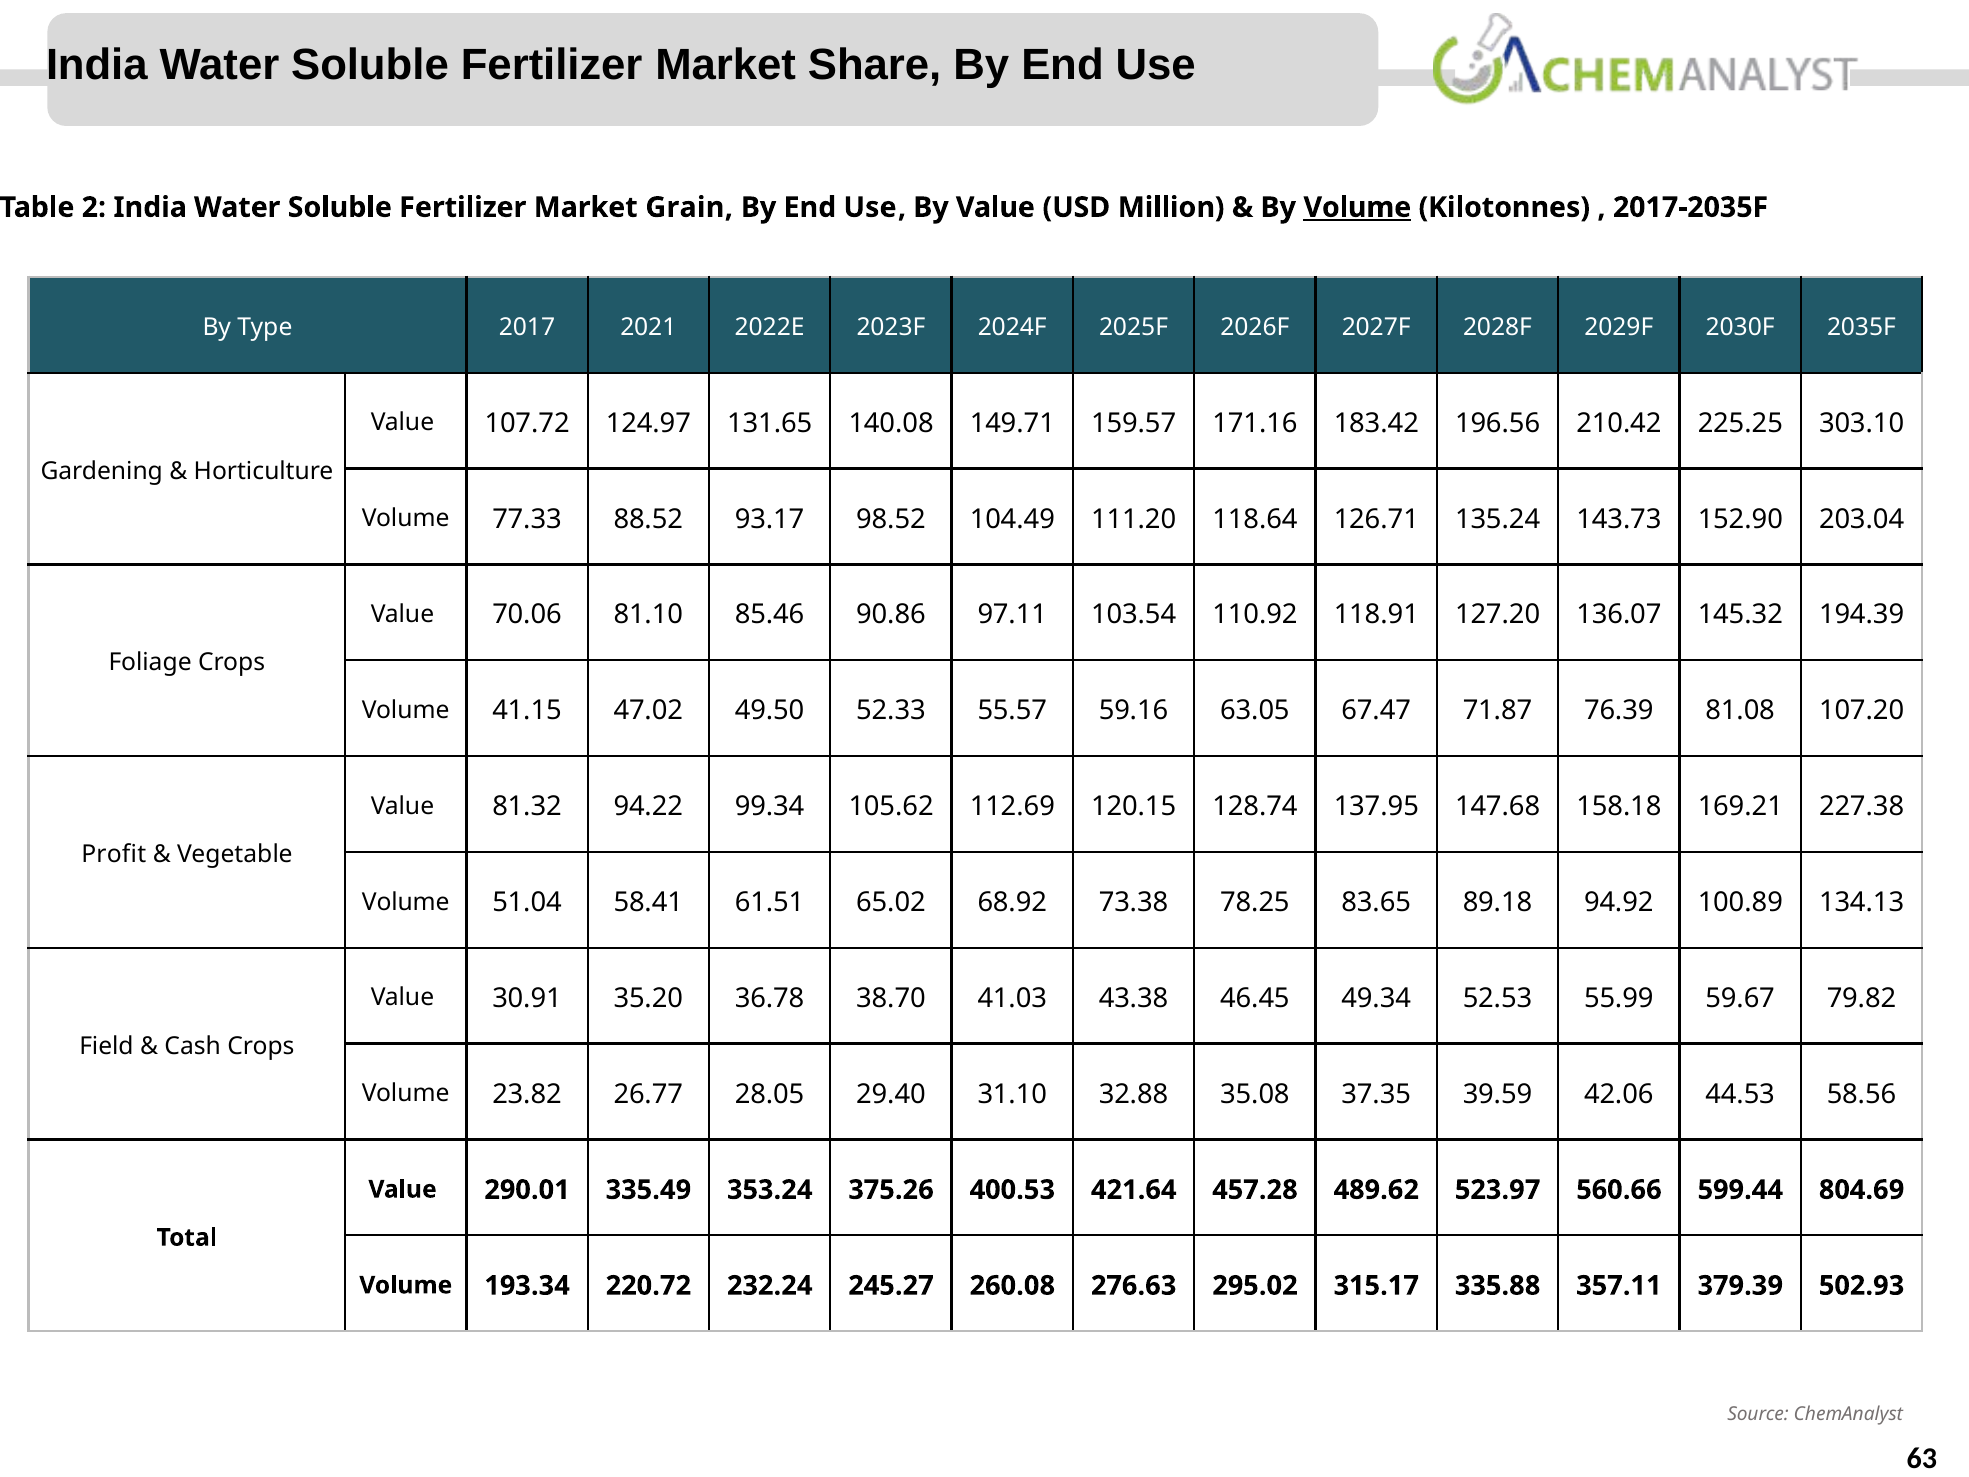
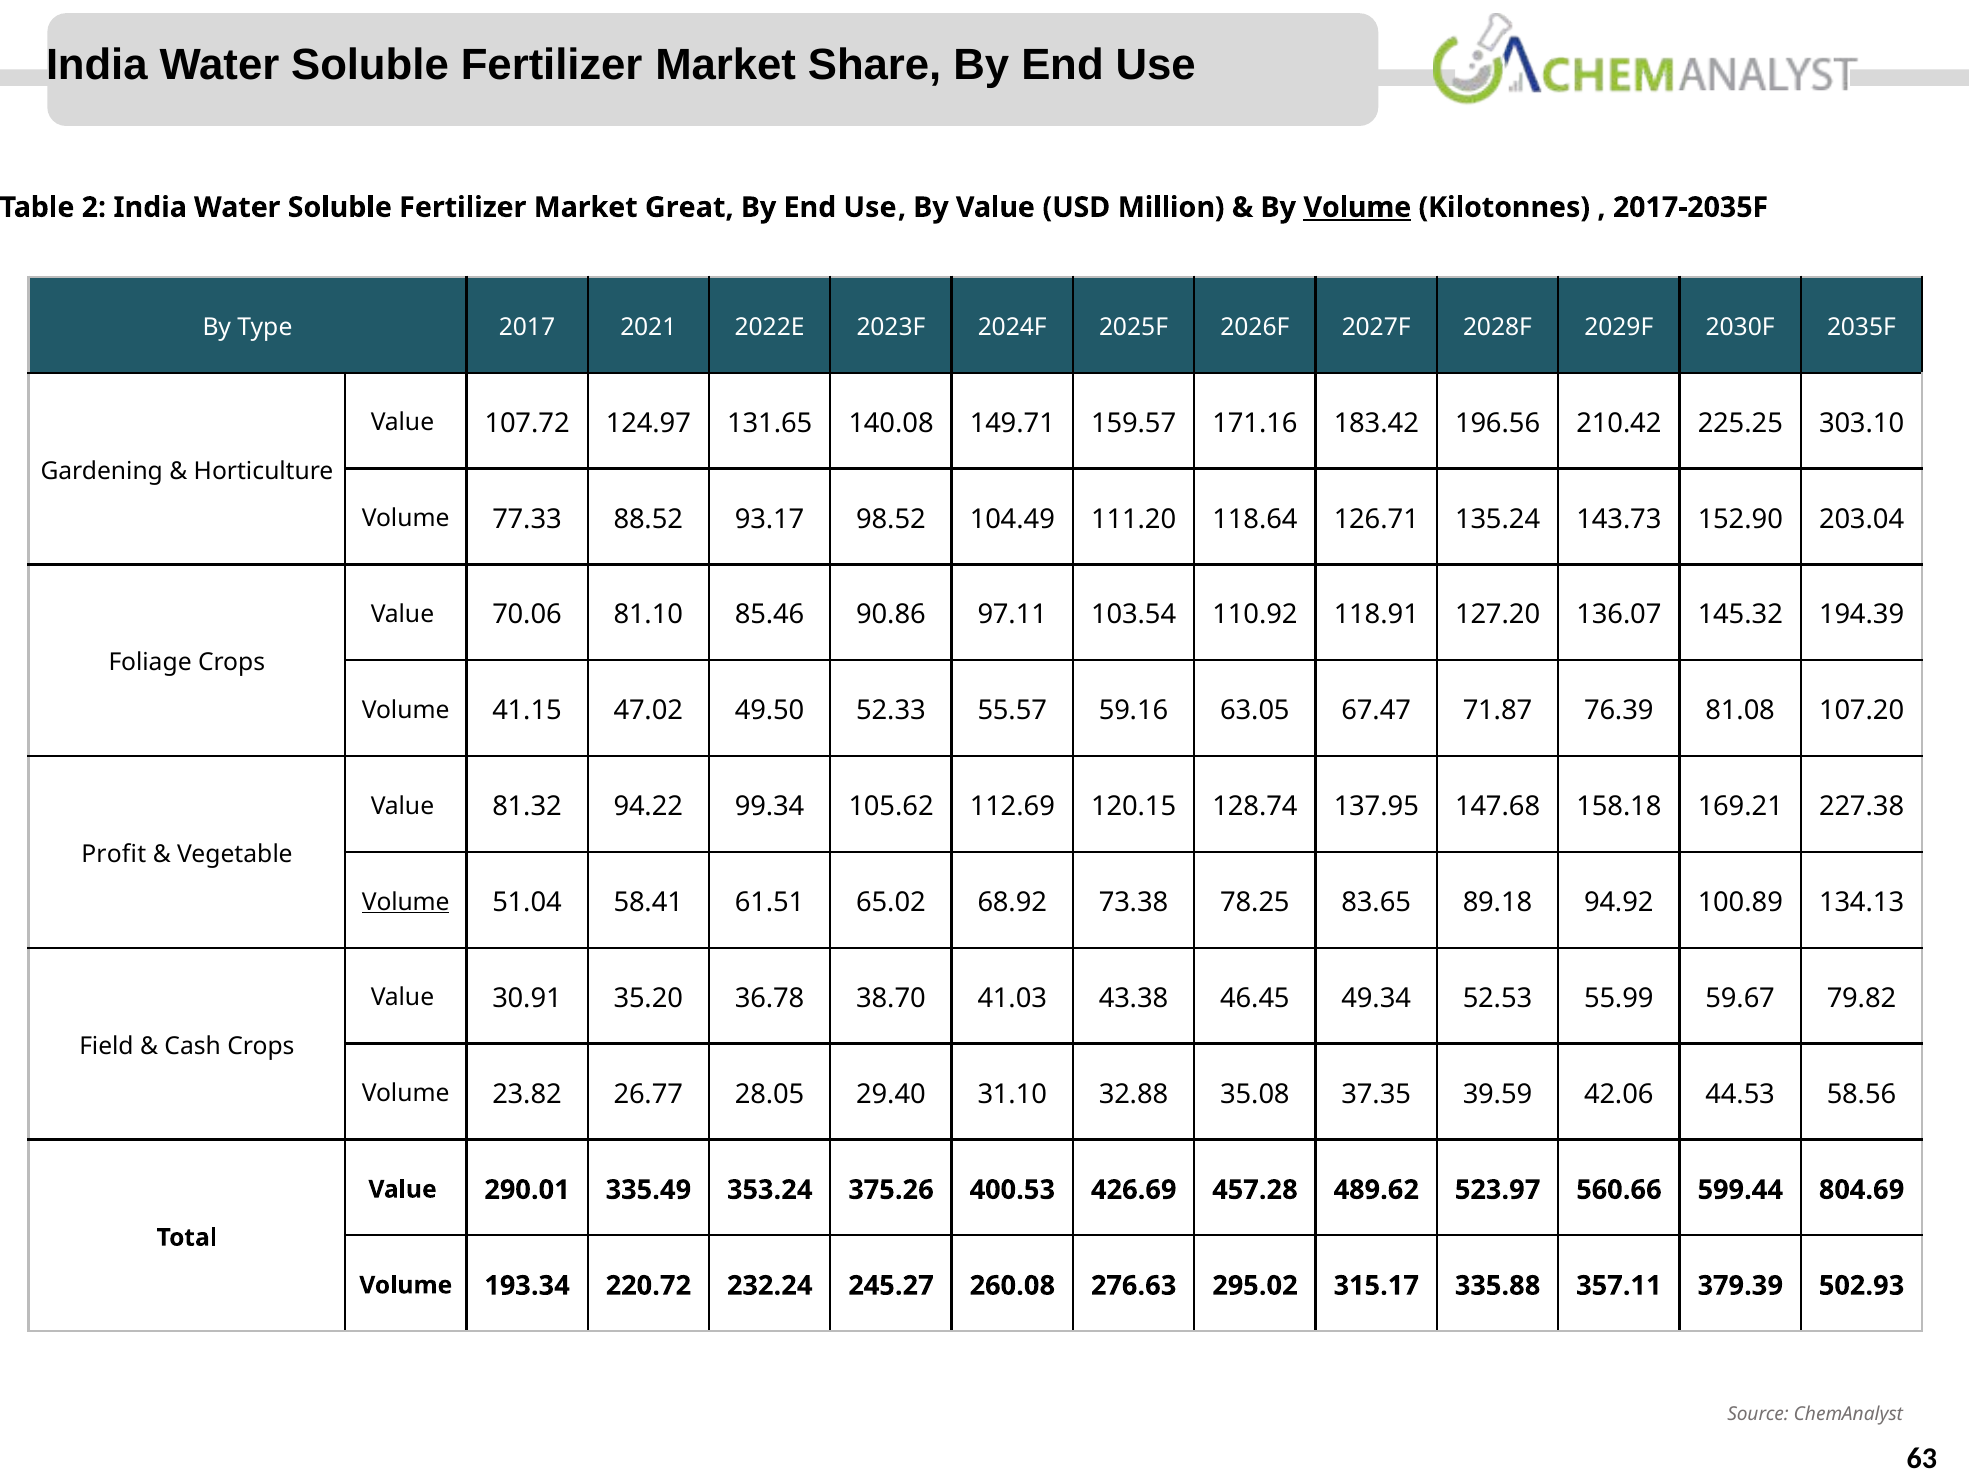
Grain: Grain -> Great
Volume at (406, 902) underline: none -> present
421.64: 421.64 -> 426.69
